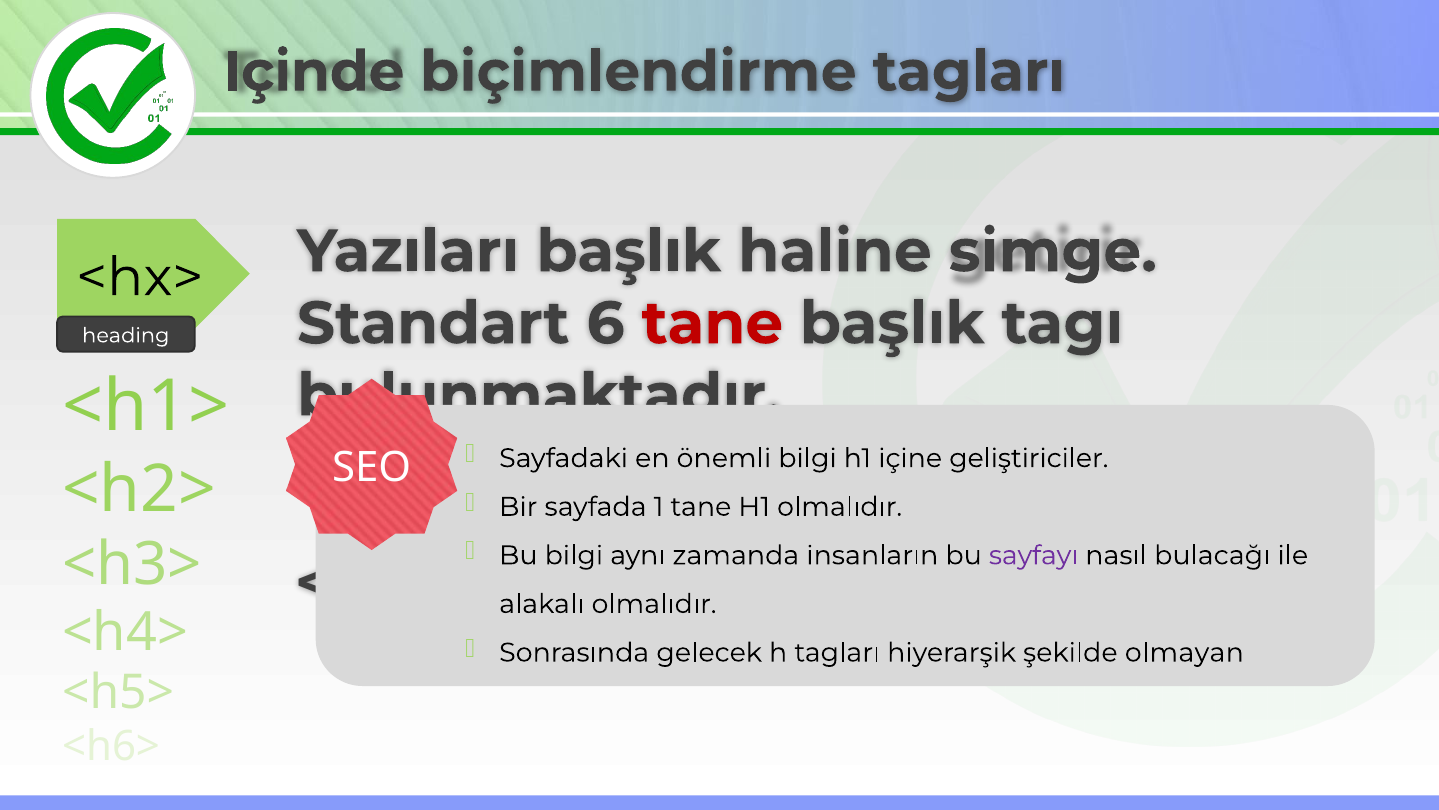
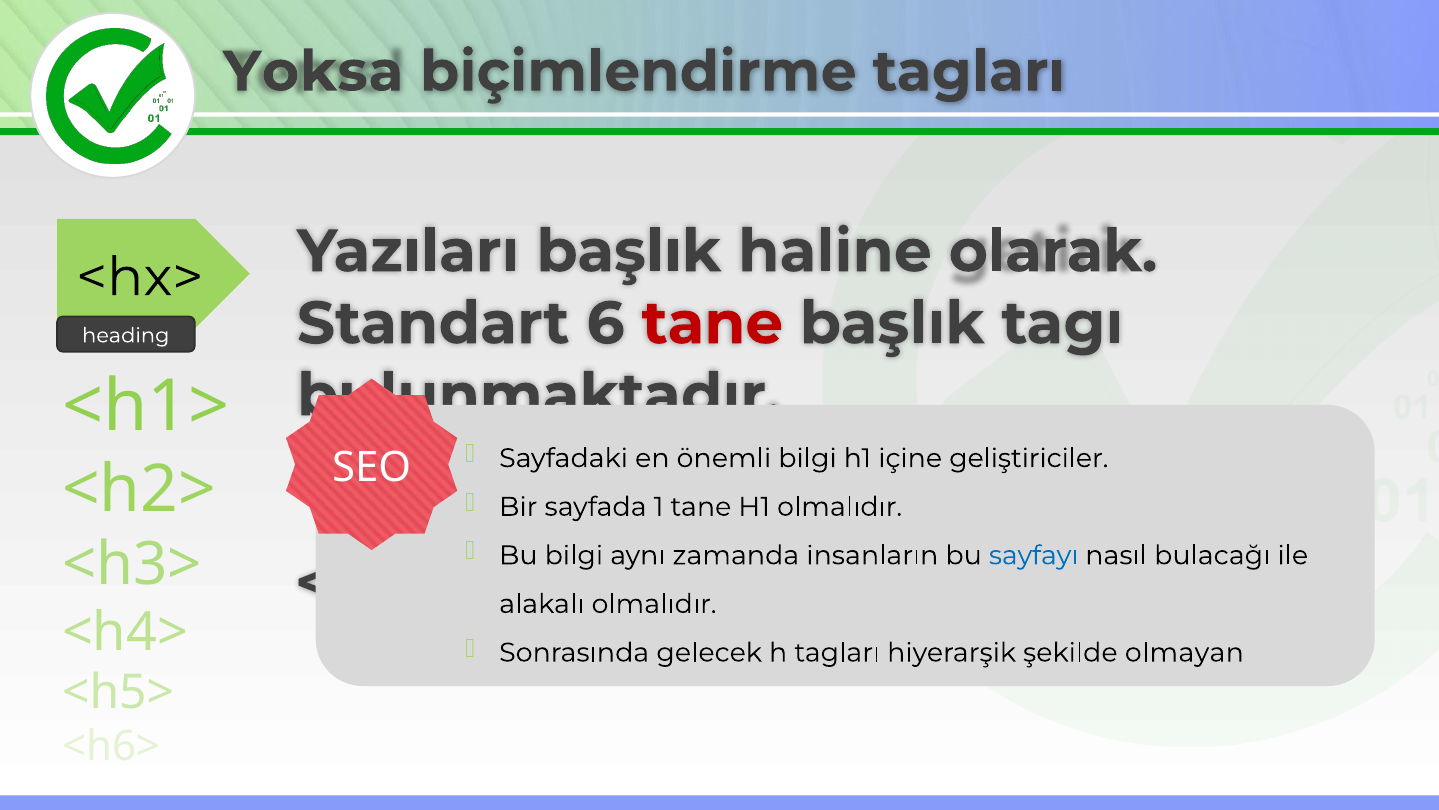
Içinde: Içinde -> Yoksa
simge: simge -> olarak
sayfayı colour: purple -> blue
